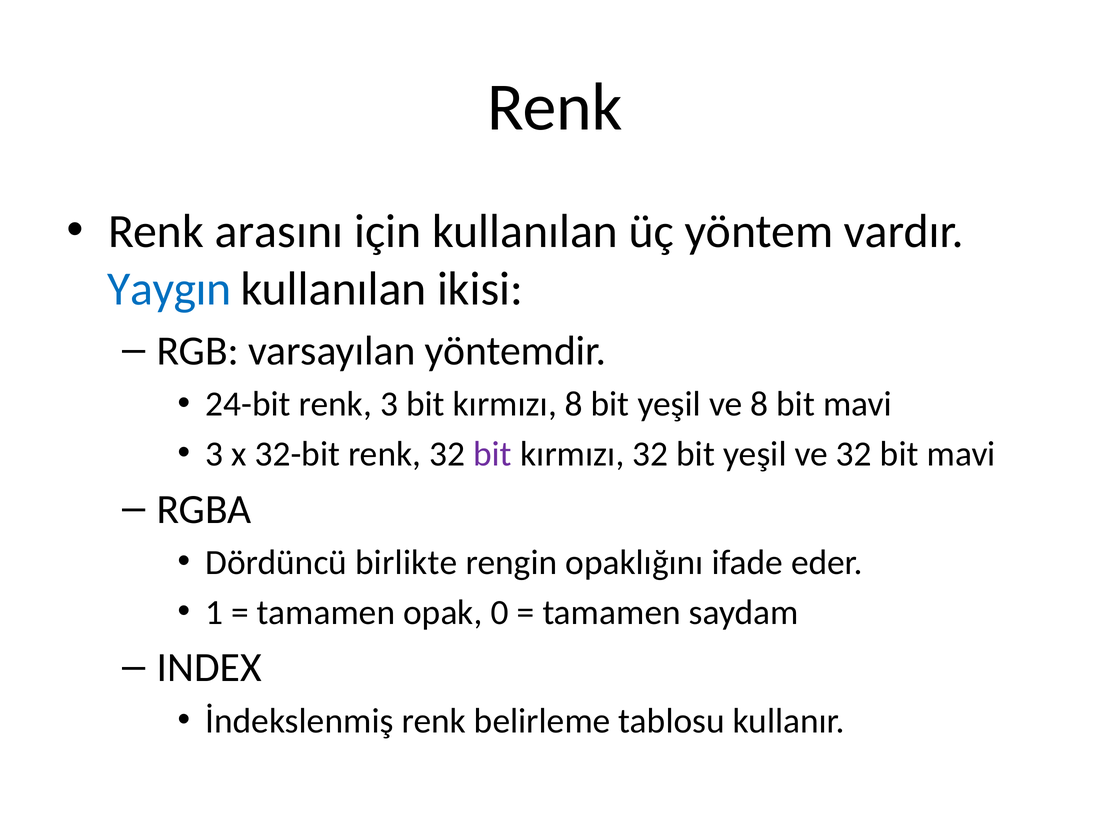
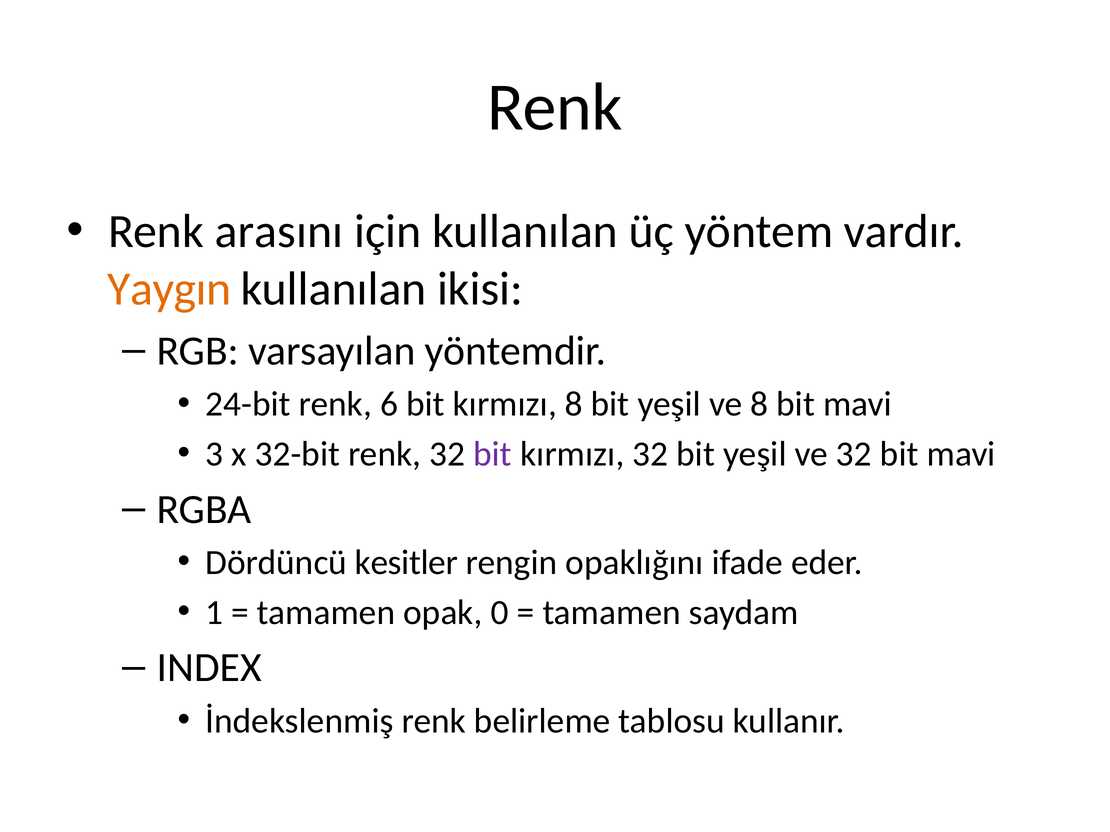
Yaygın colour: blue -> orange
renk 3: 3 -> 6
birlikte: birlikte -> kesitler
